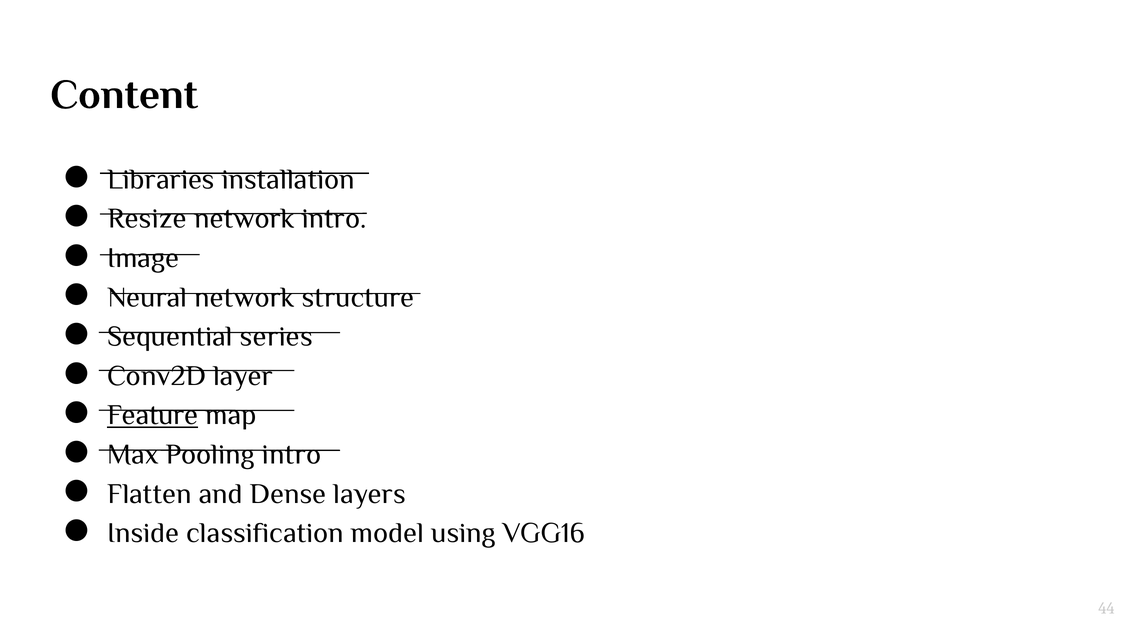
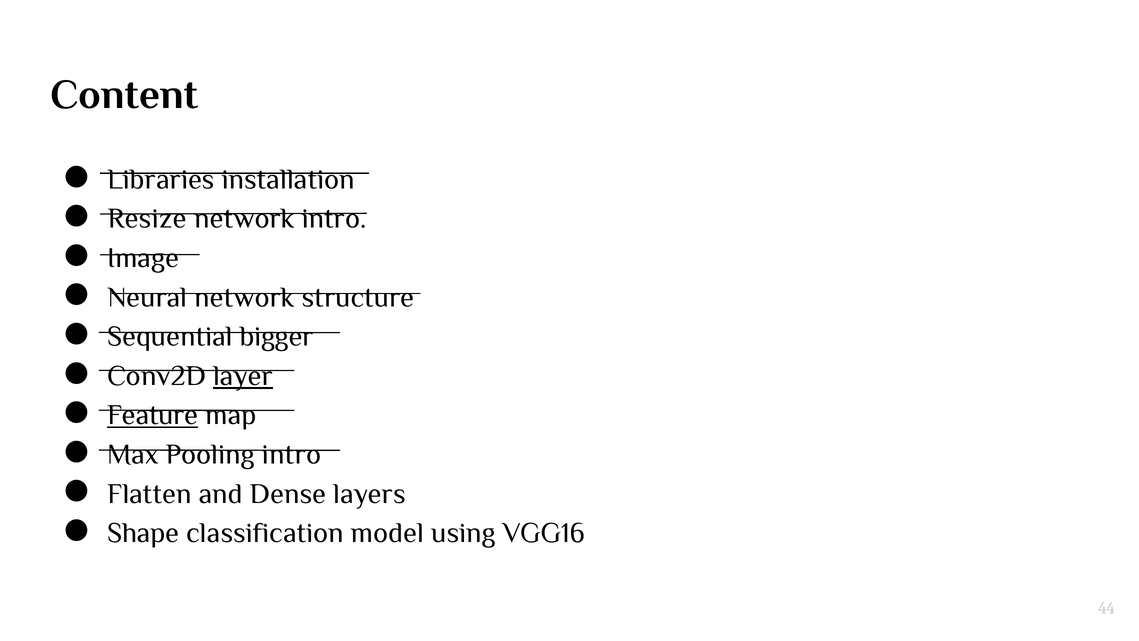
series: series -> bigger
layer underline: none -> present
Inside: Inside -> Shape
